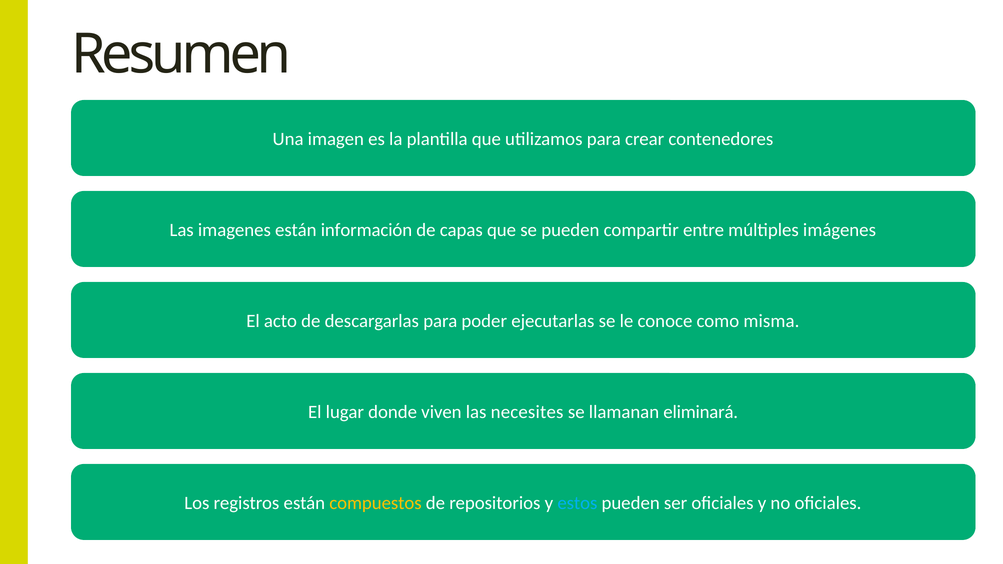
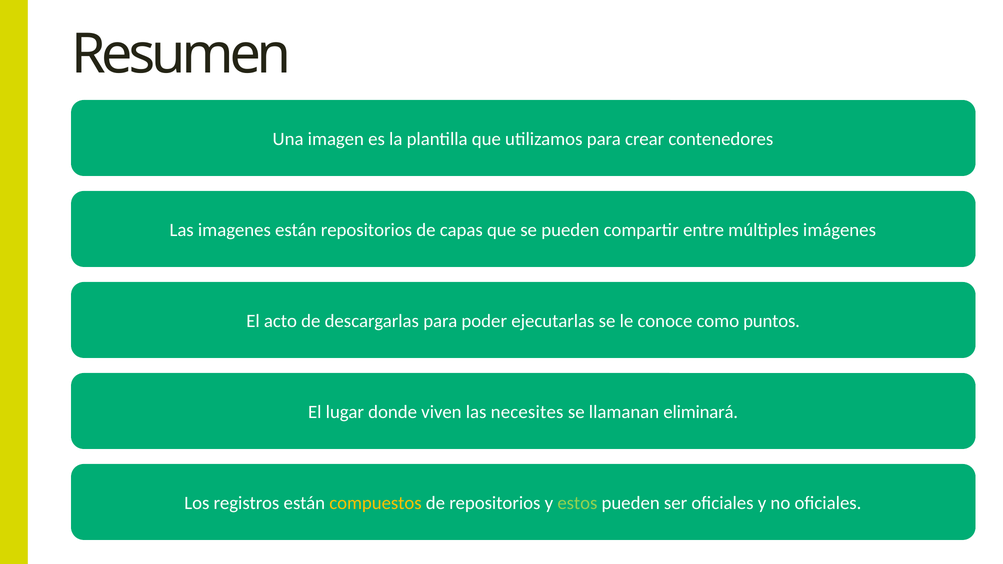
están información: información -> repositorios
misma: misma -> puntos
estos colour: light blue -> light green
